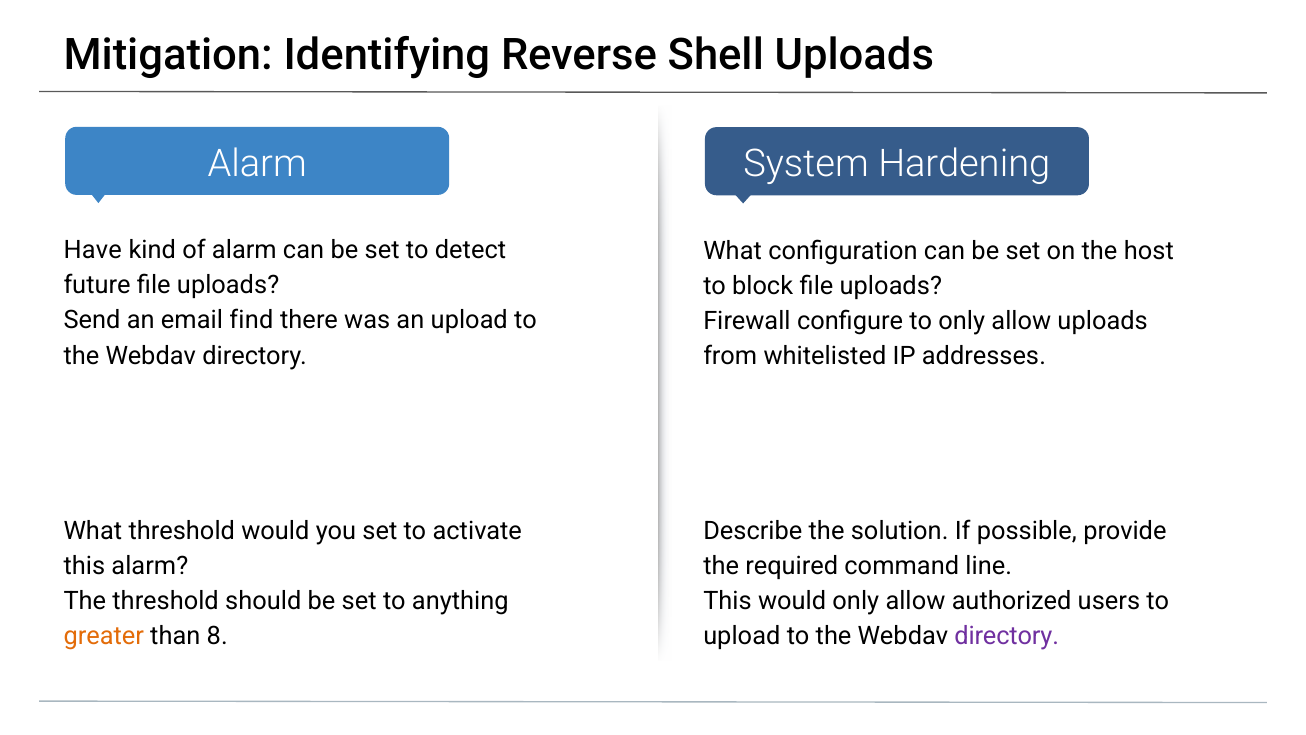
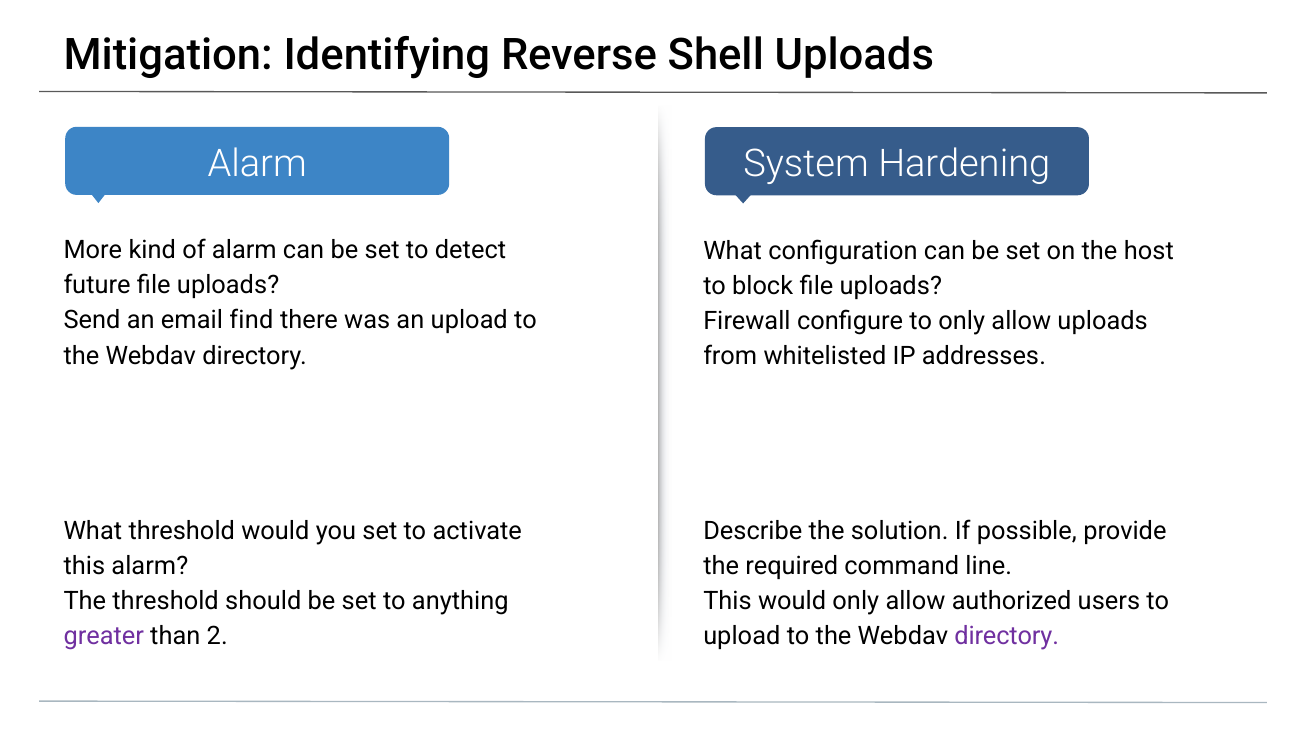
Have: Have -> More
greater colour: orange -> purple
8: 8 -> 2
